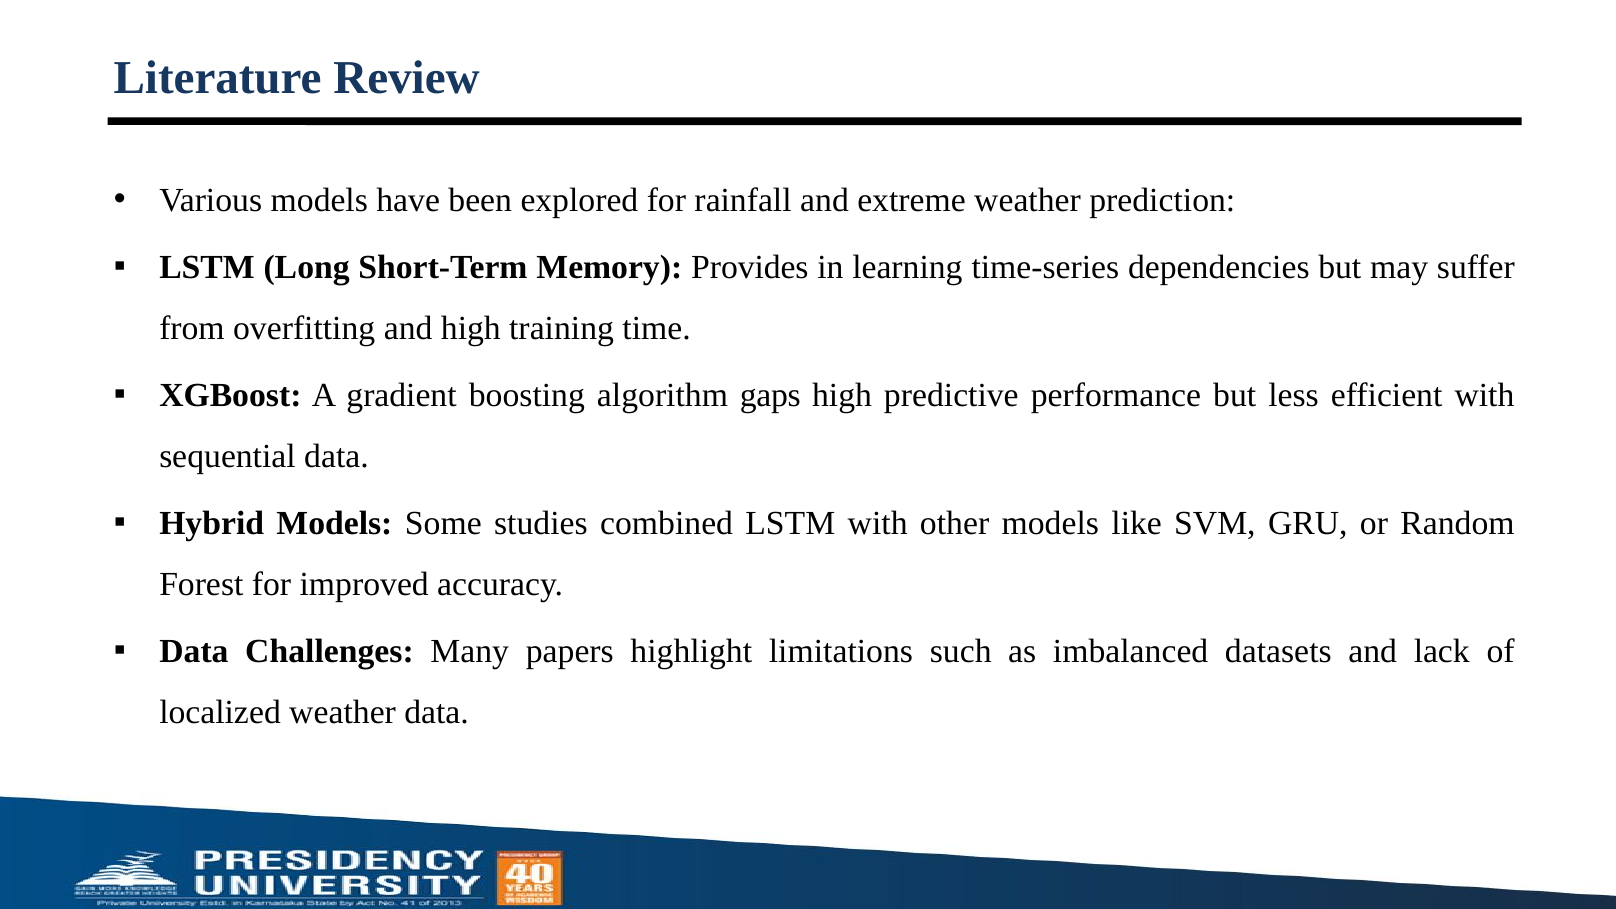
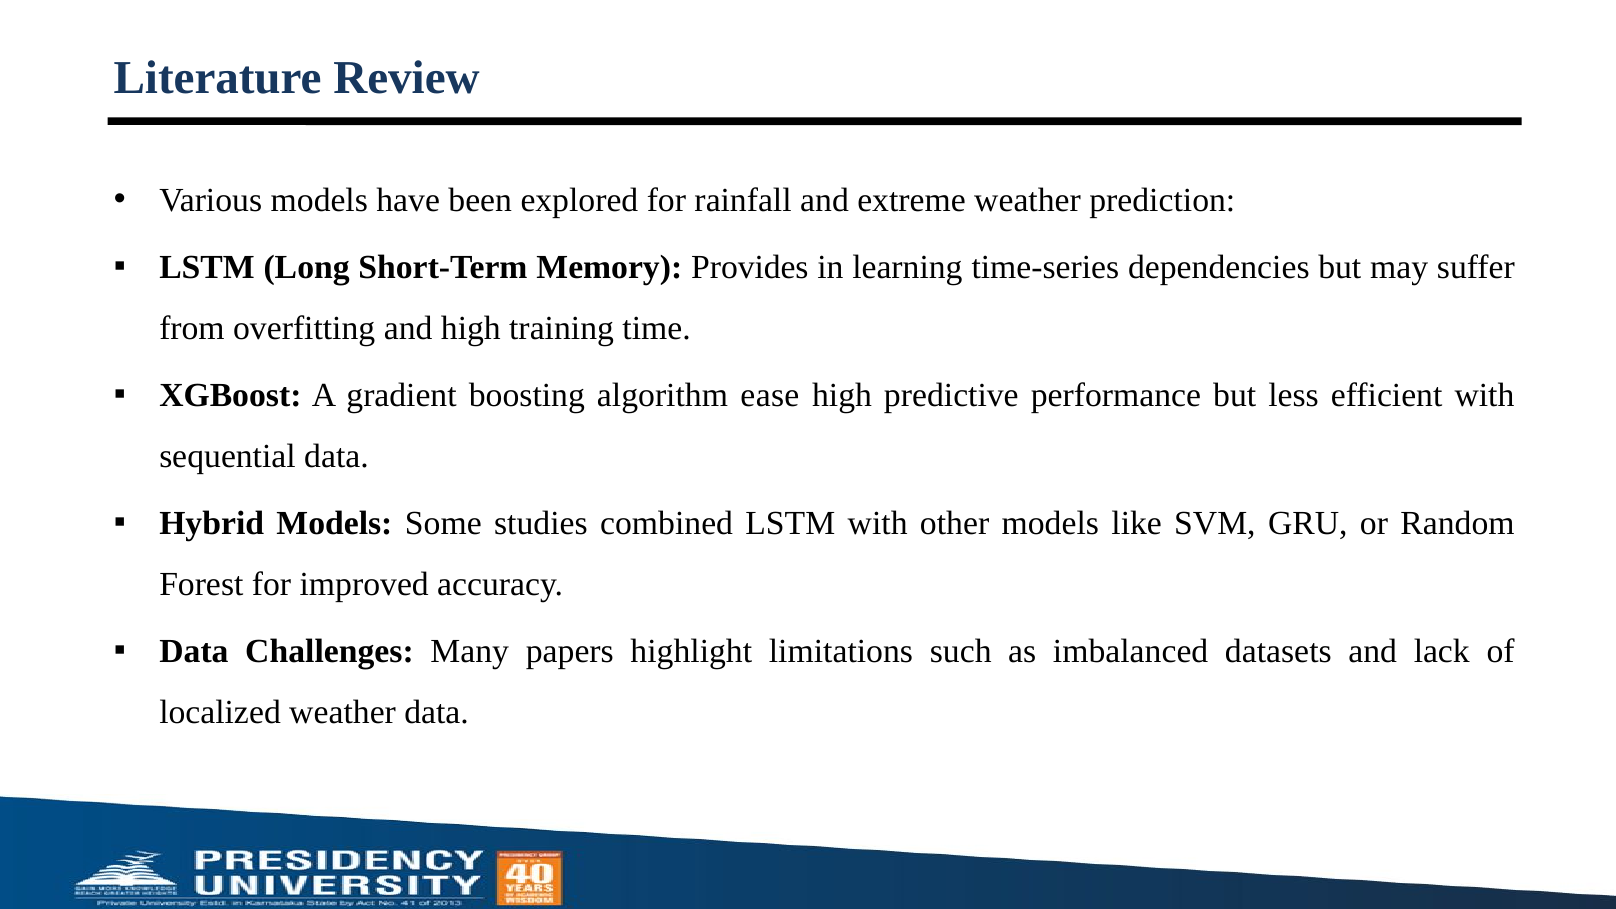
gaps: gaps -> ease
